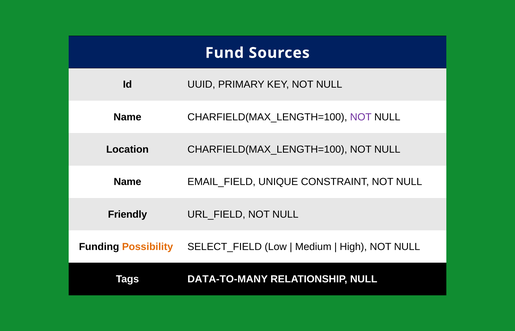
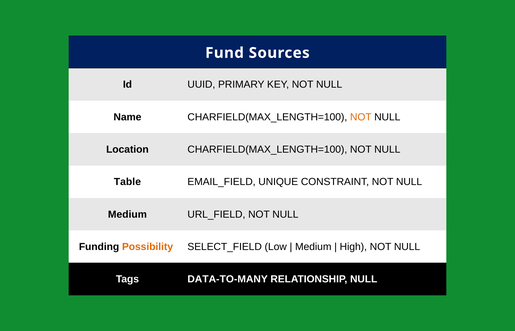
NOT at (361, 117) colour: purple -> orange
Name at (128, 182): Name -> Table
Friendly at (127, 214): Friendly -> Medium
